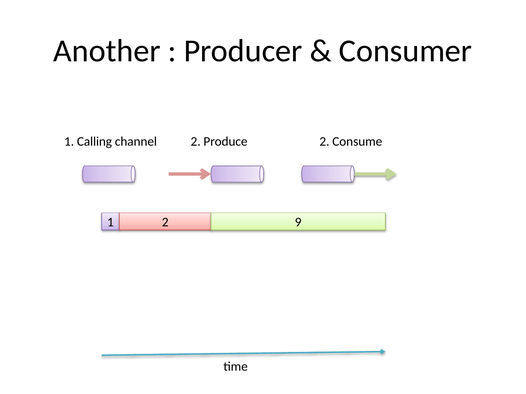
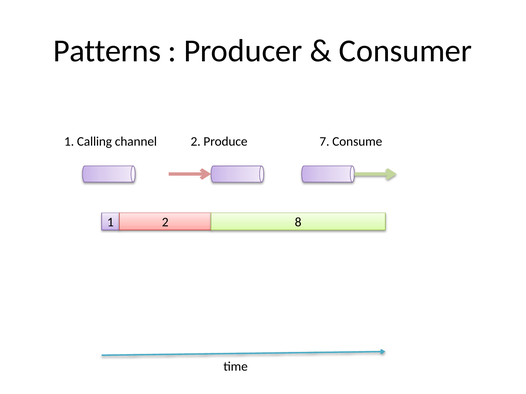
Another: Another -> Patterns
Produce 2: 2 -> 7
9: 9 -> 8
